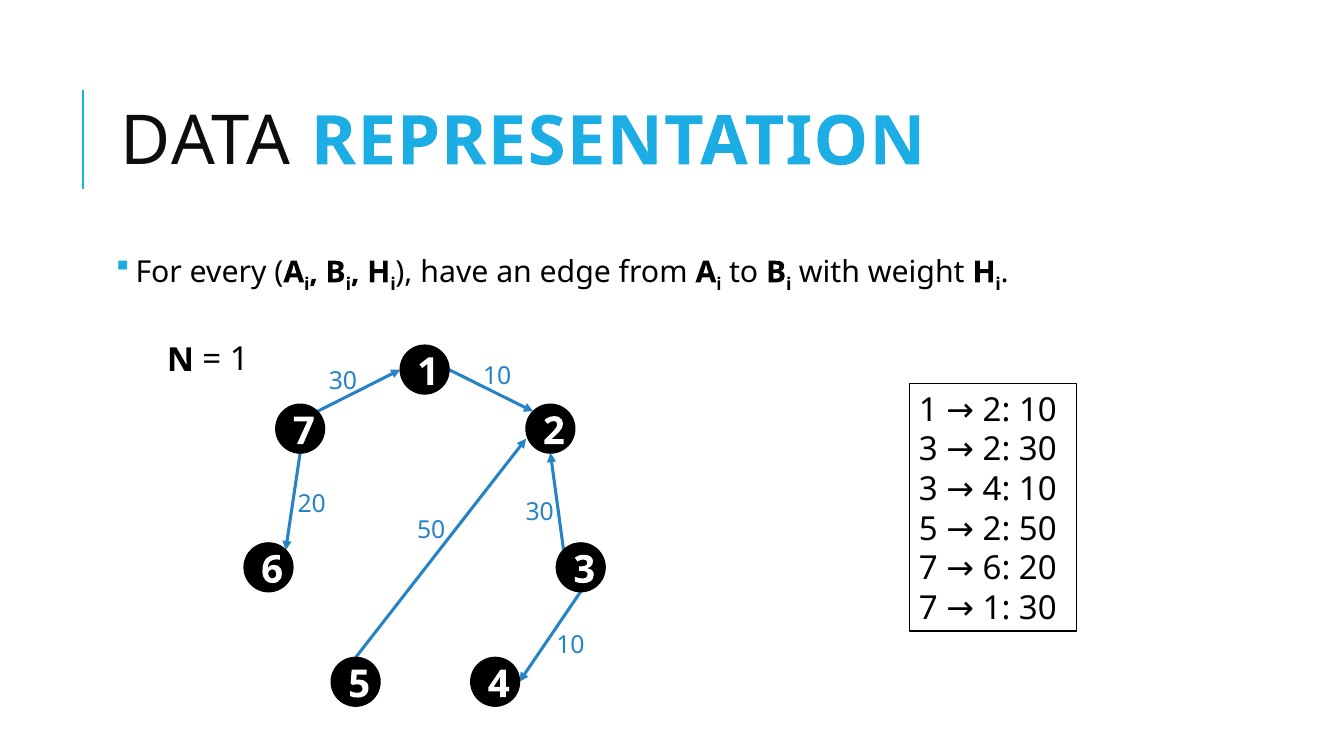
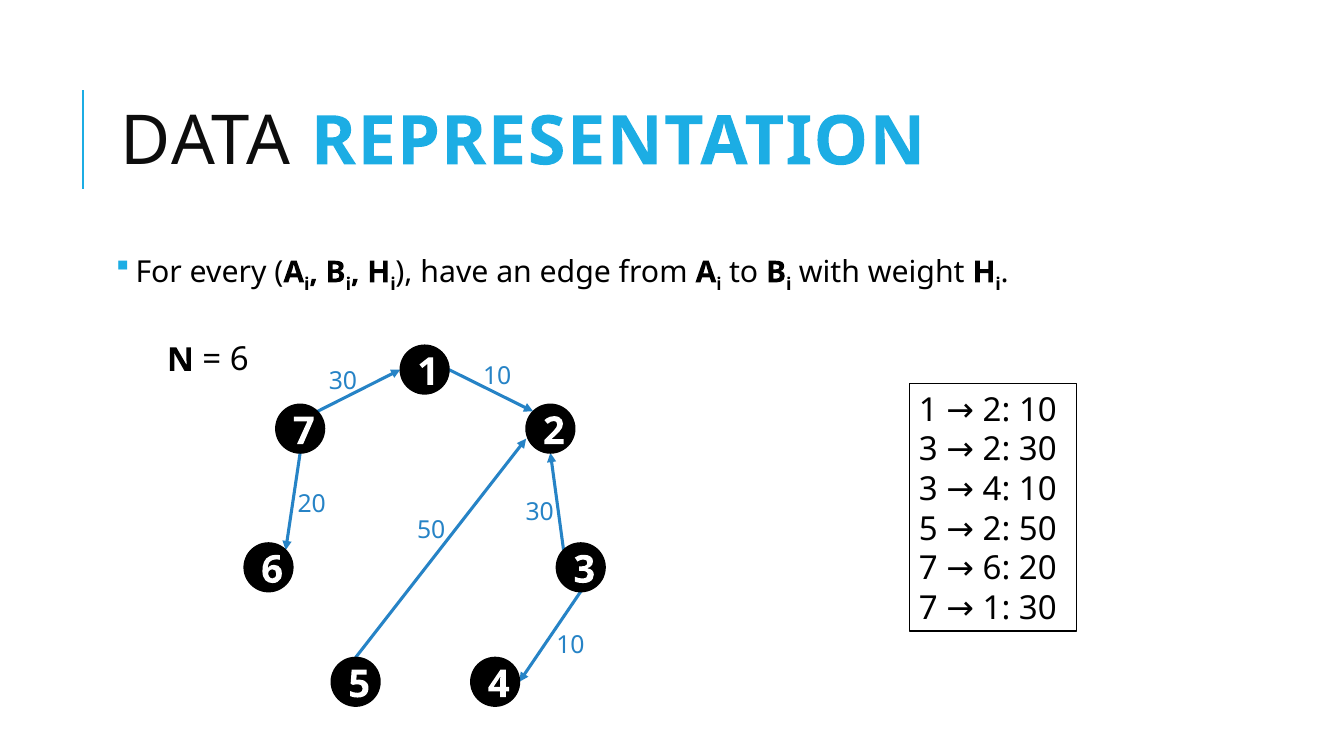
1 at (239, 360): 1 -> 6
